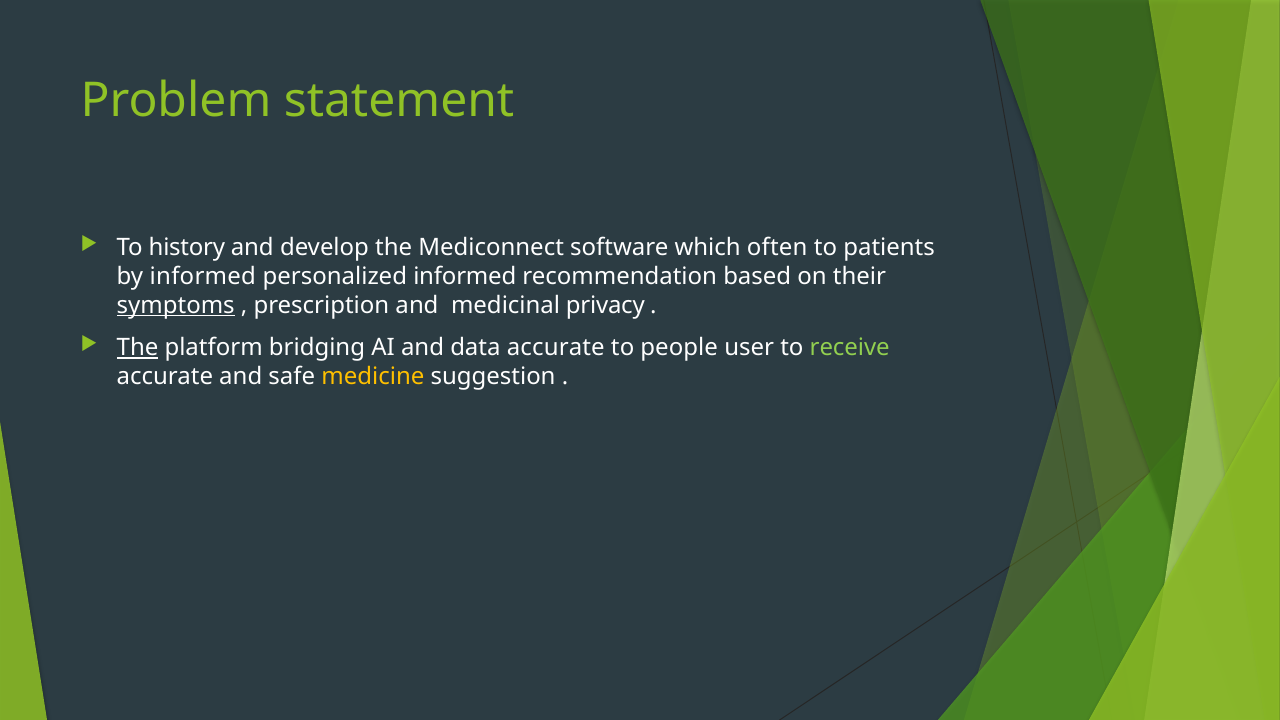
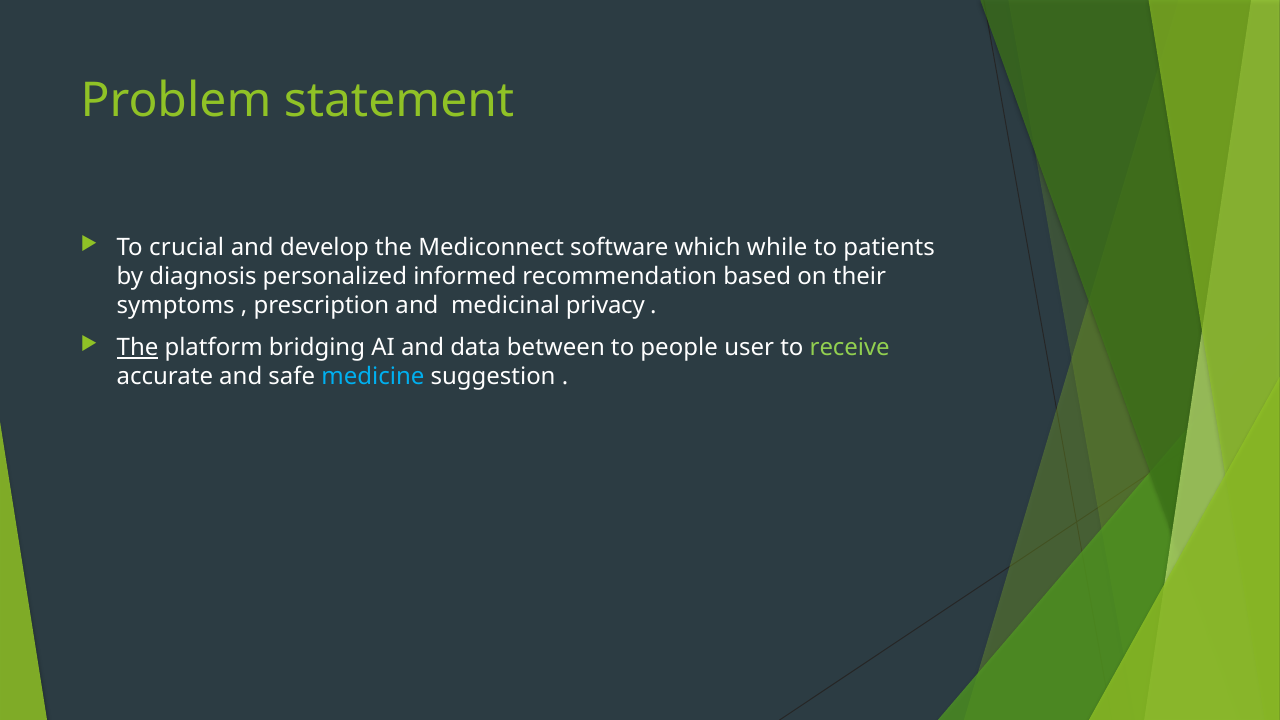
history: history -> crucial
often: often -> while
by informed: informed -> diagnosis
symptoms underline: present -> none
data accurate: accurate -> between
medicine colour: yellow -> light blue
